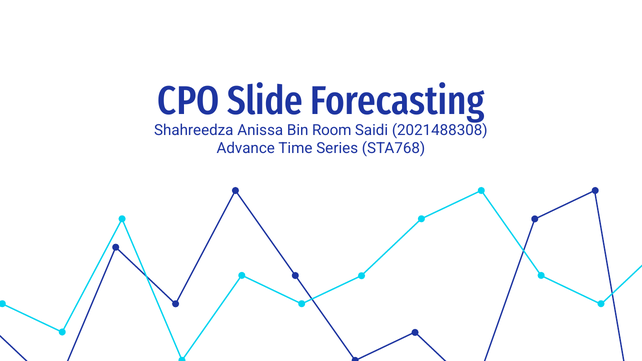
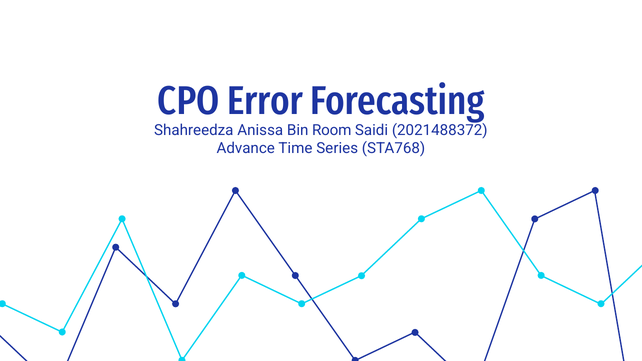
Slide: Slide -> Error
2021488308: 2021488308 -> 2021488372
